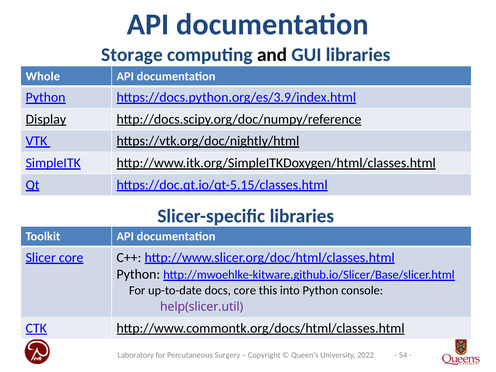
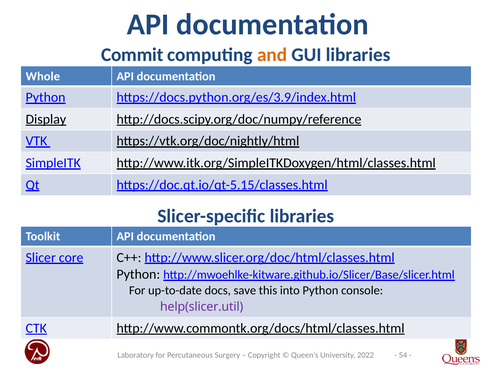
Storage: Storage -> Commit
and colour: black -> orange
docs core: core -> save
